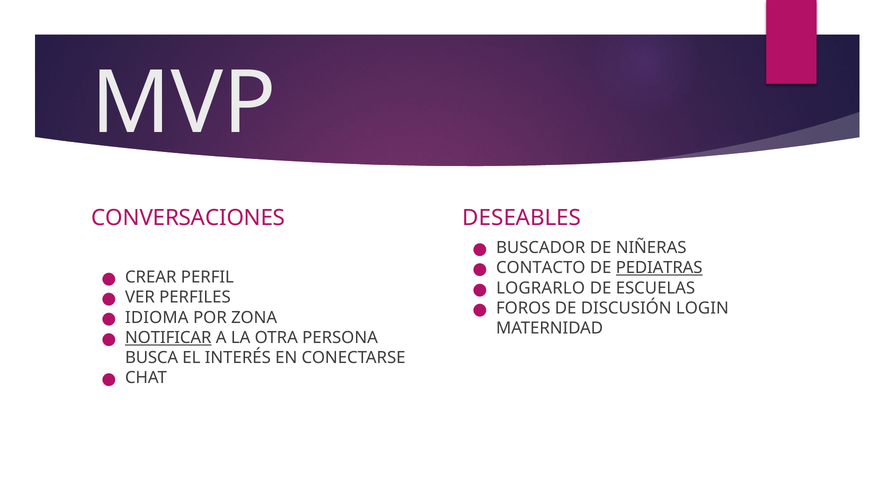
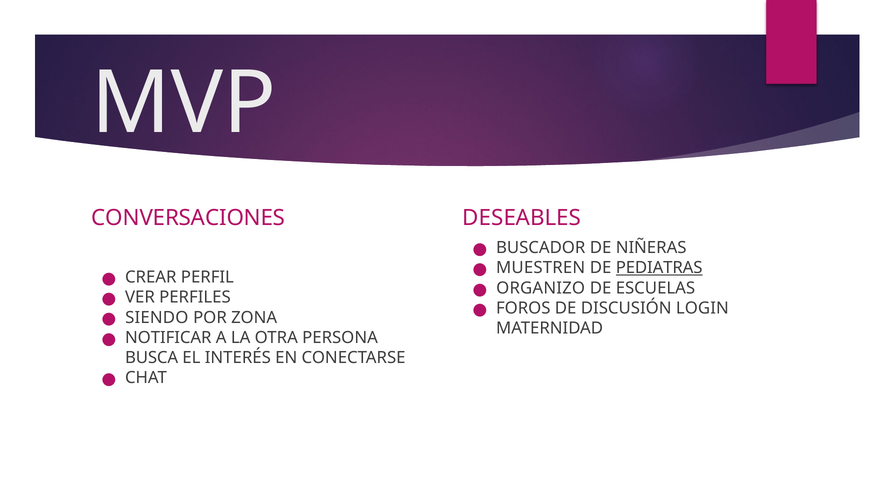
CONTACTO: CONTACTO -> MUESTREN
LOGRARLO: LOGRARLO -> ORGANIZO
IDIOMA: IDIOMA -> SIENDO
NOTIFICAR underline: present -> none
